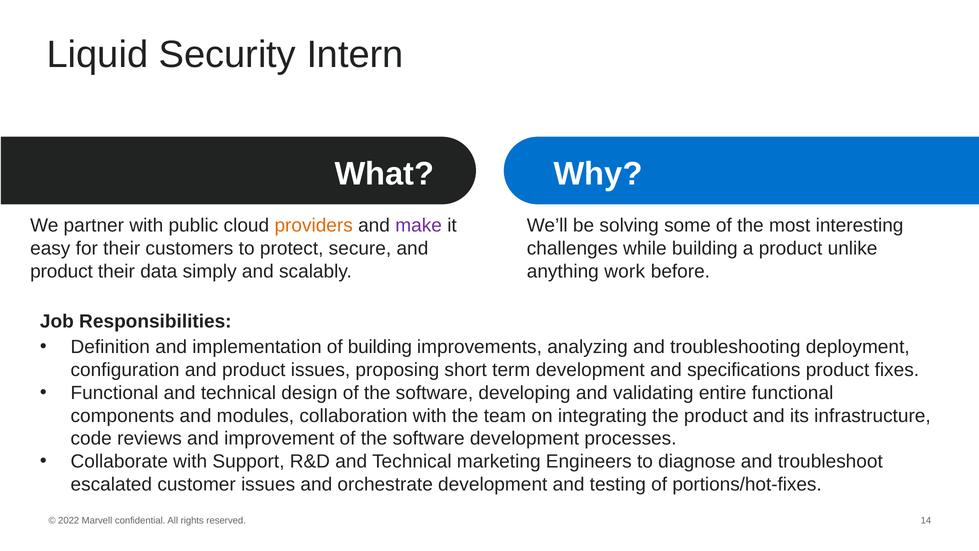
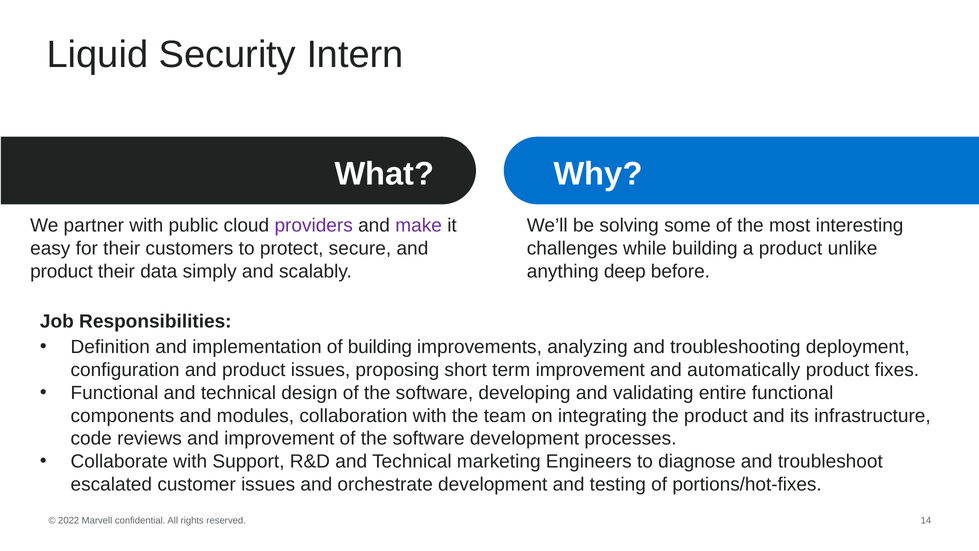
providers colour: orange -> purple
work: work -> deep
term development: development -> improvement
specifications: specifications -> automatically
